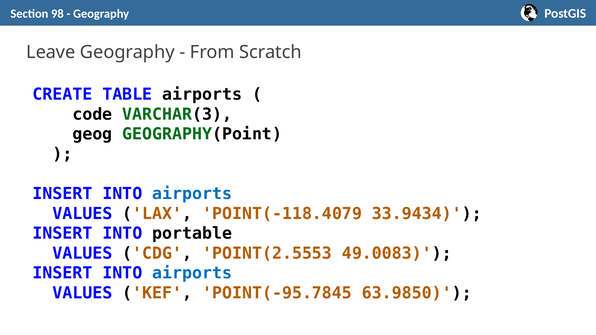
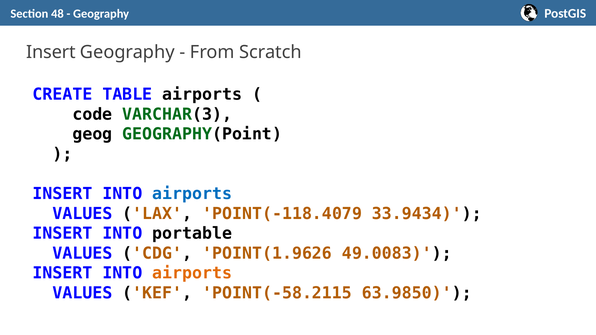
98: 98 -> 48
Leave at (51, 52): Leave -> Insert
POINT(2.5553: POINT(2.5553 -> POINT(1.9626
airports at (192, 273) colour: blue -> orange
POINT(-95.7845: POINT(-95.7845 -> POINT(-58.2115
